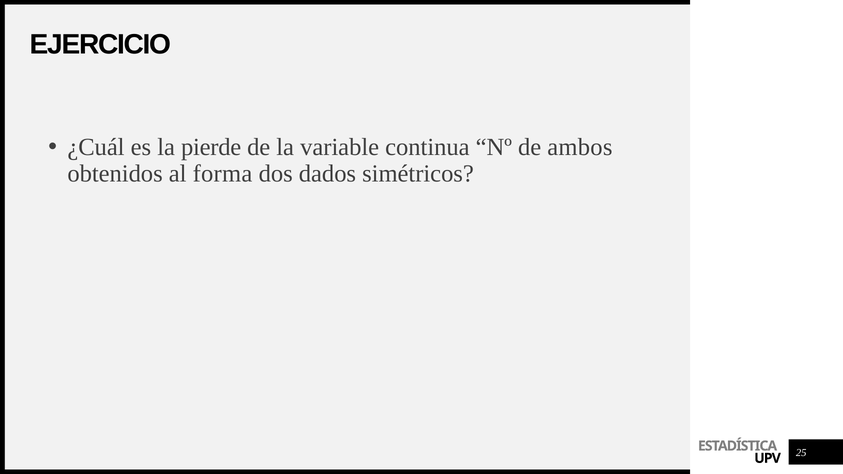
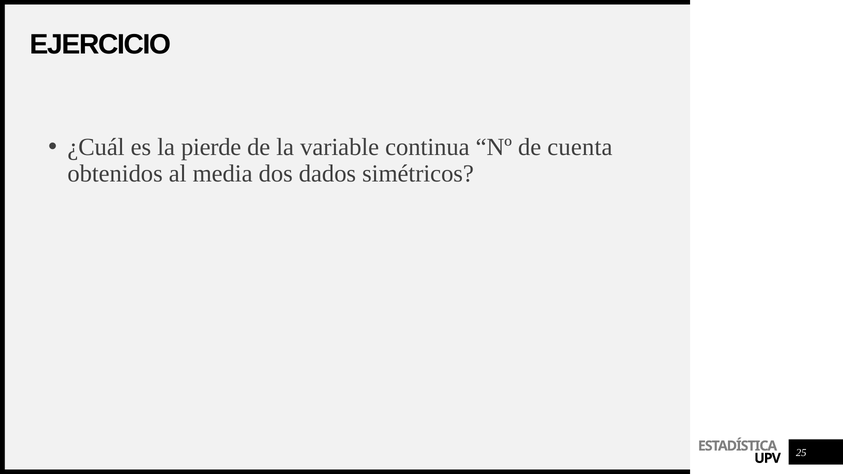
ambos: ambos -> cuenta
forma: forma -> media
